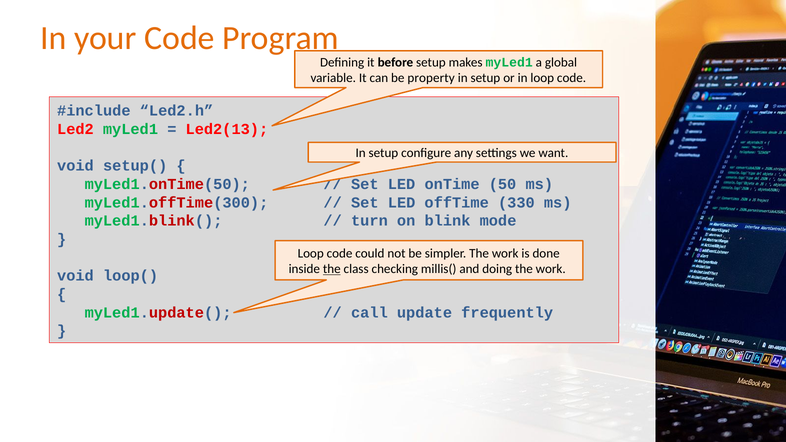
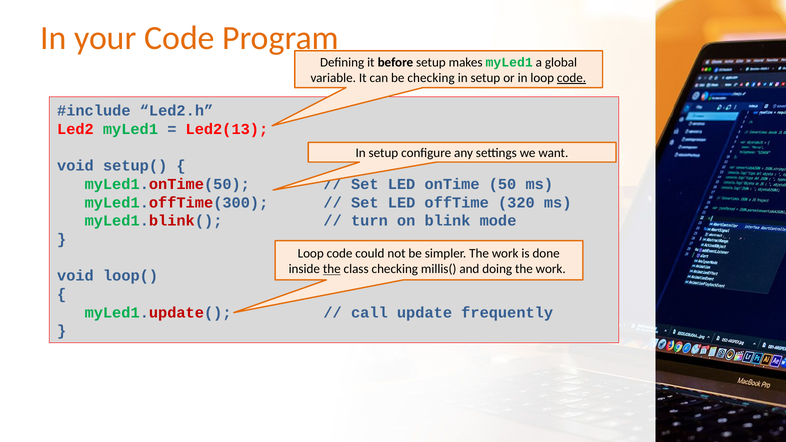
be property: property -> checking
code at (572, 78) underline: none -> present
330: 330 -> 320
